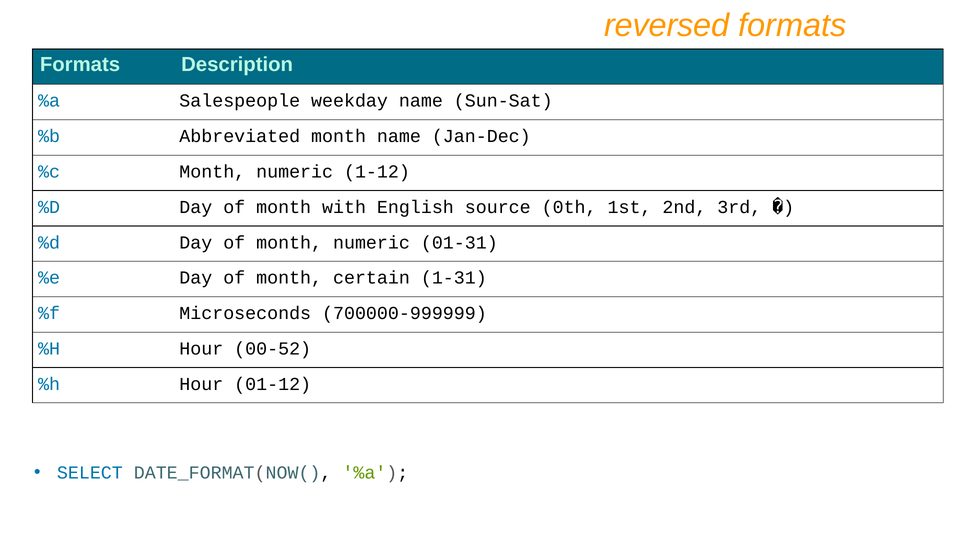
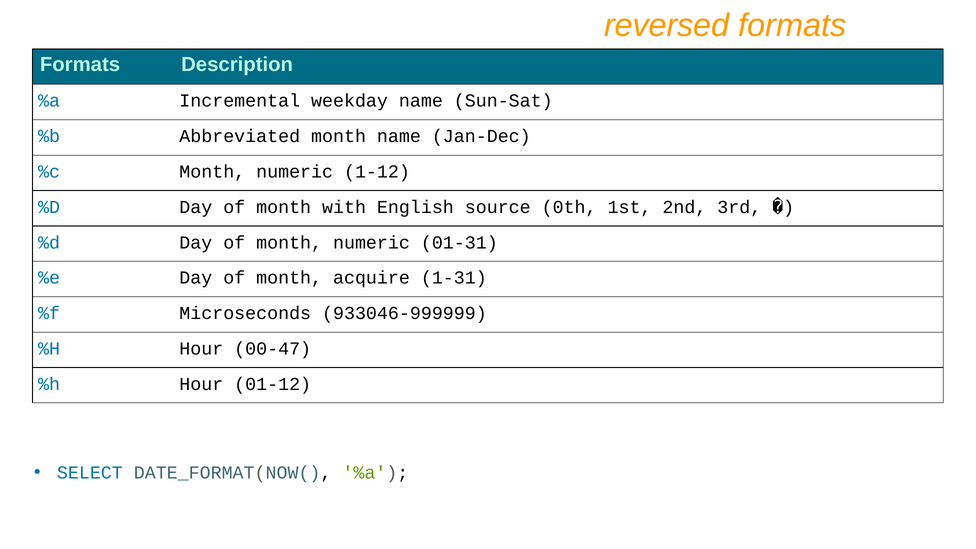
Salespeople: Salespeople -> Incremental
certain: certain -> acquire
700000-999999: 700000-999999 -> 933046-999999
00-52: 00-52 -> 00-47
